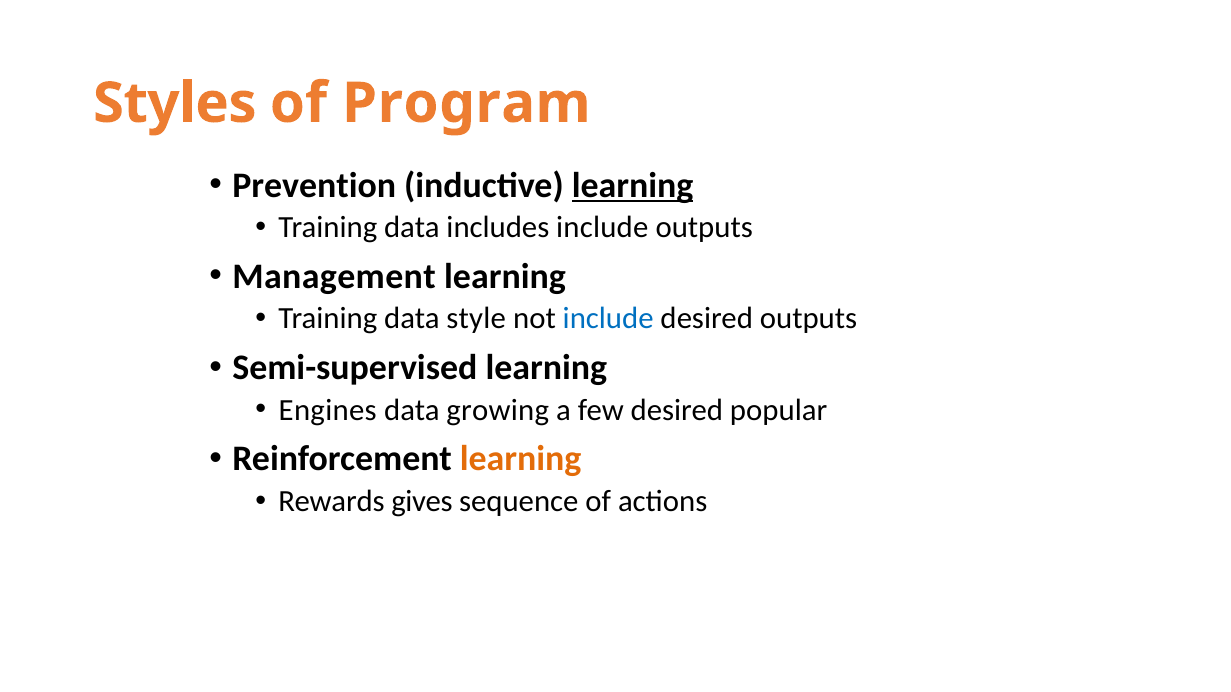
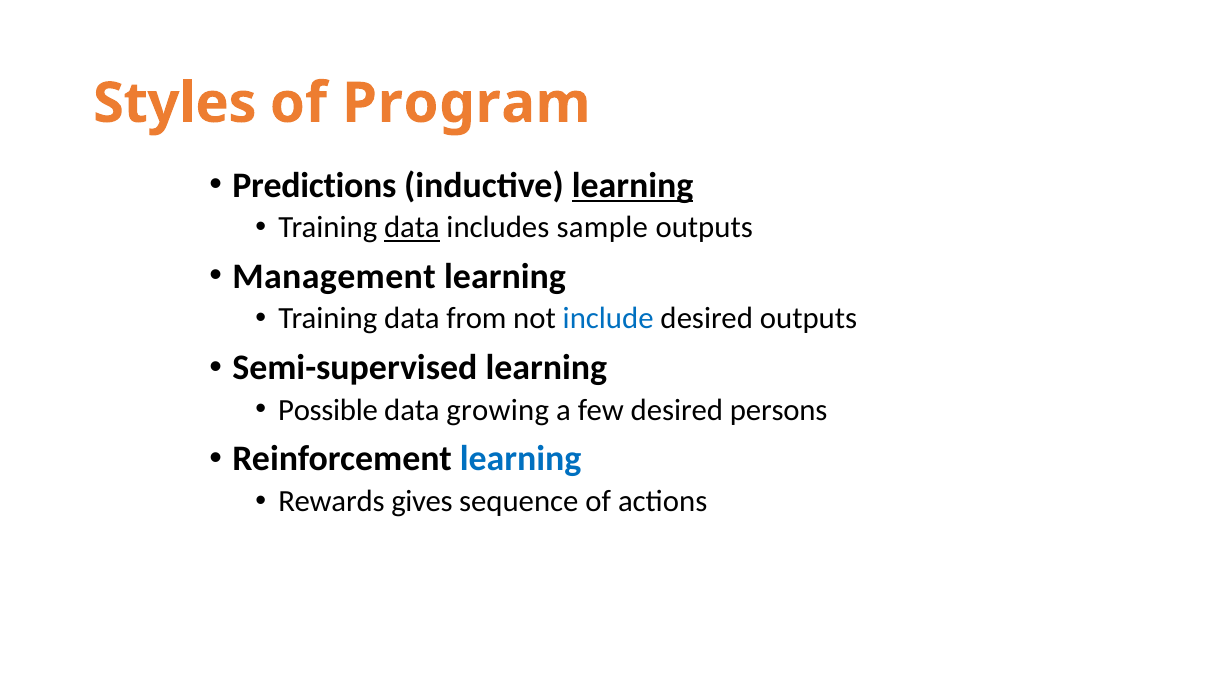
Prevention: Prevention -> Predictions
data at (412, 228) underline: none -> present
includes include: include -> sample
style: style -> from
Engines: Engines -> Possible
popular: popular -> persons
learning at (521, 459) colour: orange -> blue
